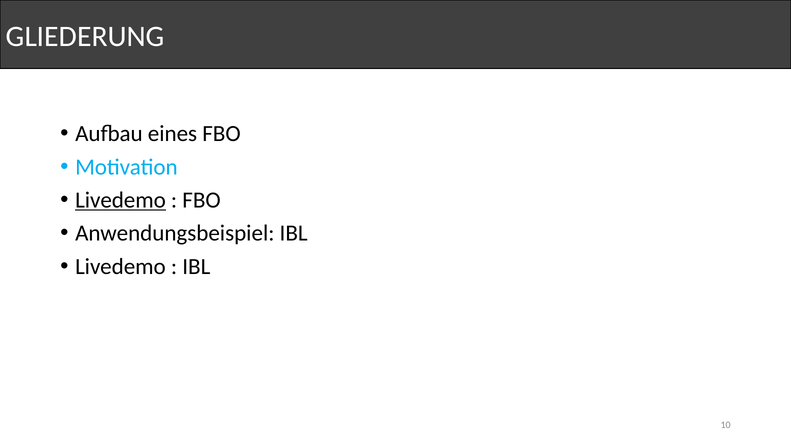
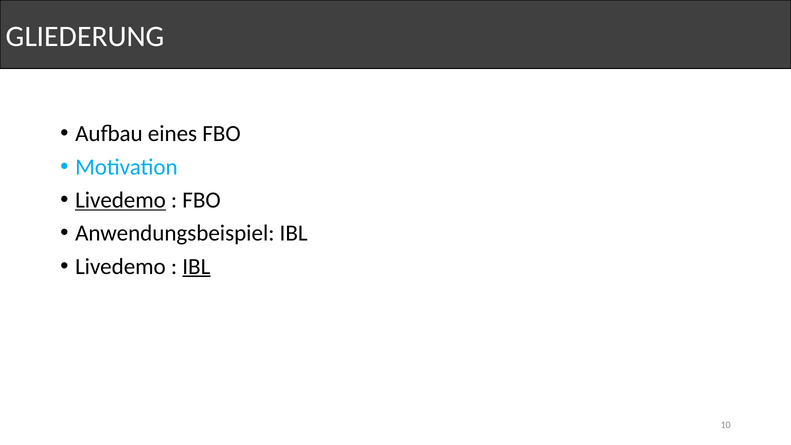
IBL at (196, 266) underline: none -> present
